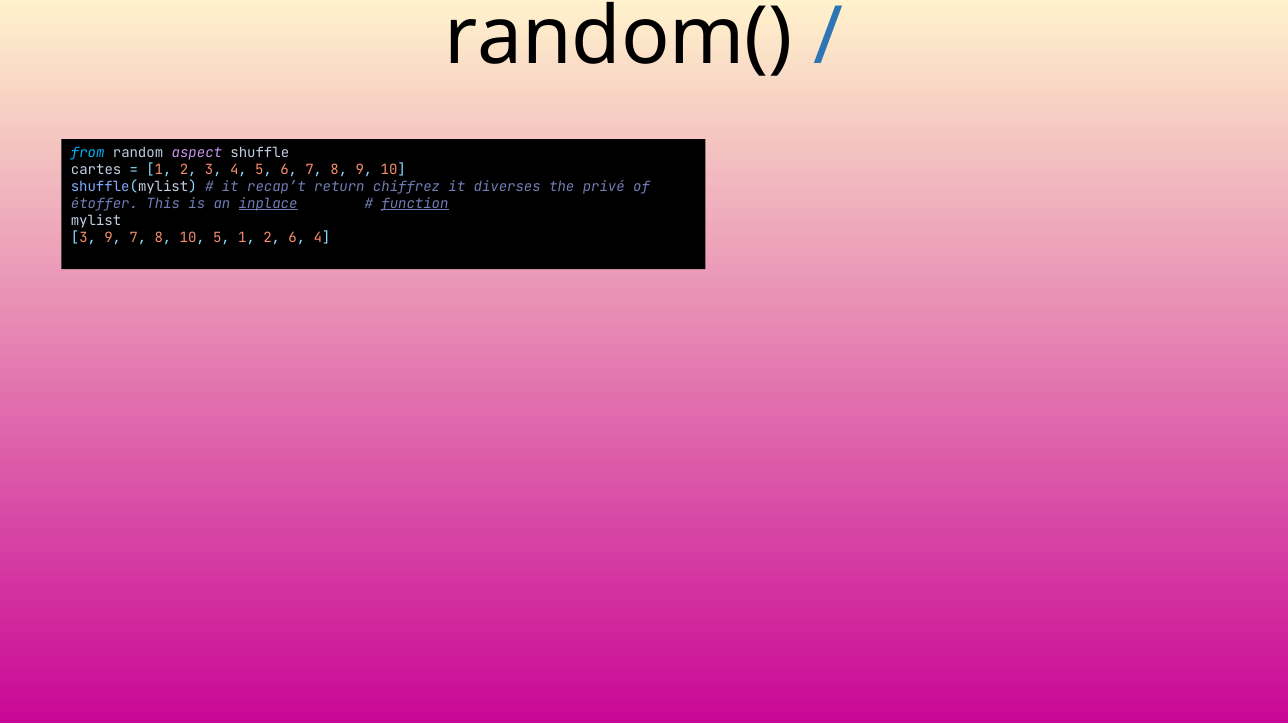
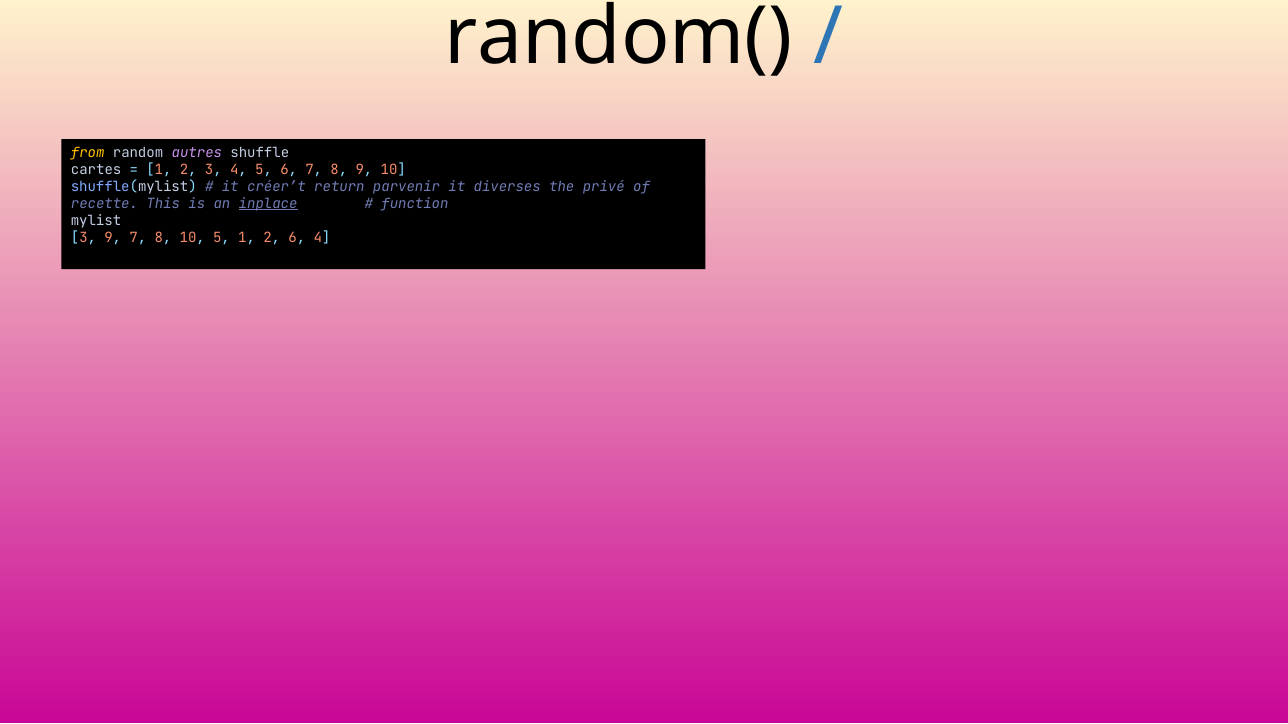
from colour: light blue -> yellow
aspect: aspect -> autres
recap’t: recap’t -> créer’t
chiffrez: chiffrez -> parvenir
étoffer: étoffer -> recette
function underline: present -> none
